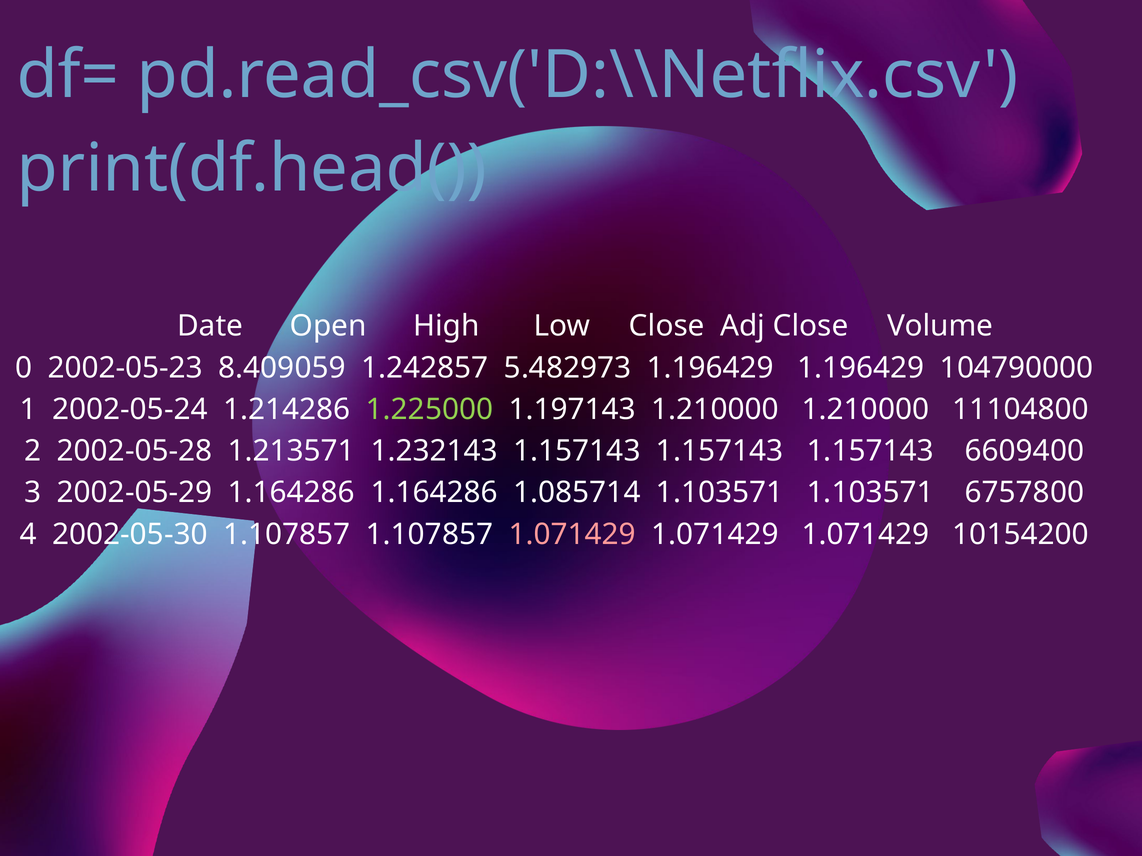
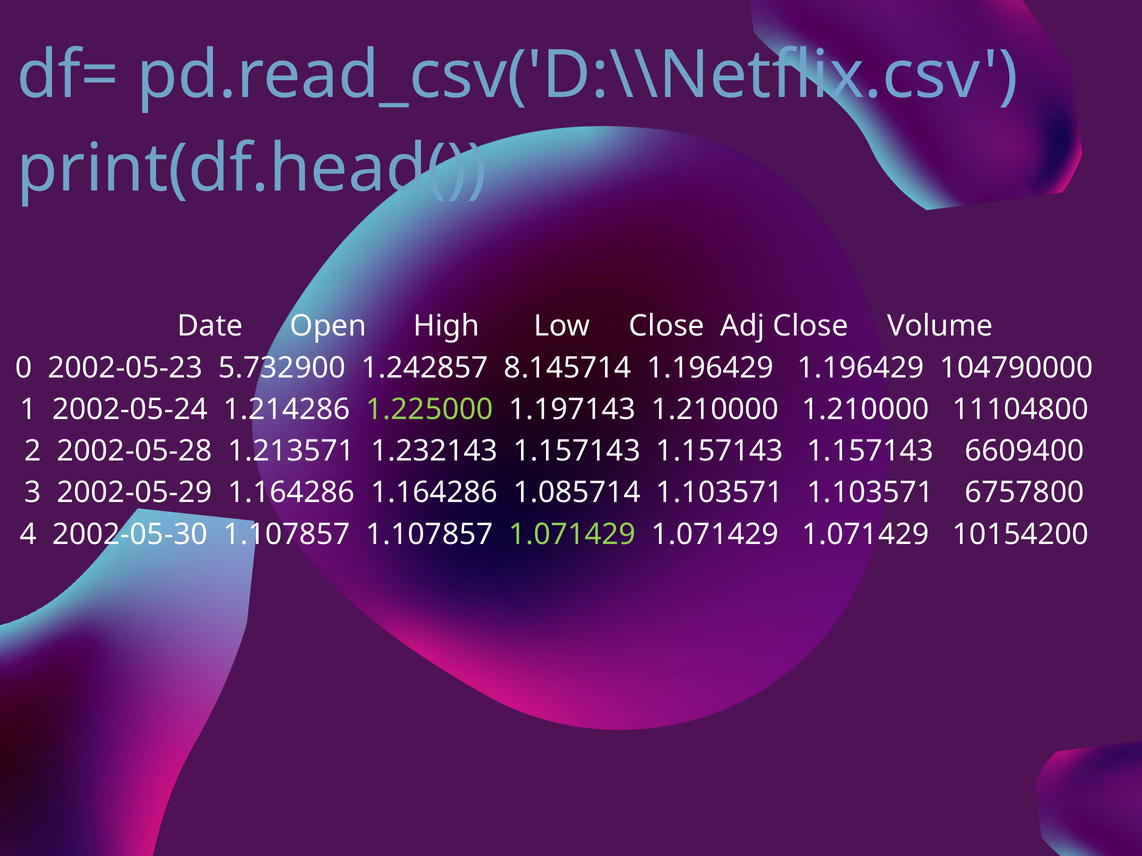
8.409059: 8.409059 -> 5.732900
5.482973: 5.482973 -> 8.145714
1.071429 at (572, 535) colour: pink -> light green
